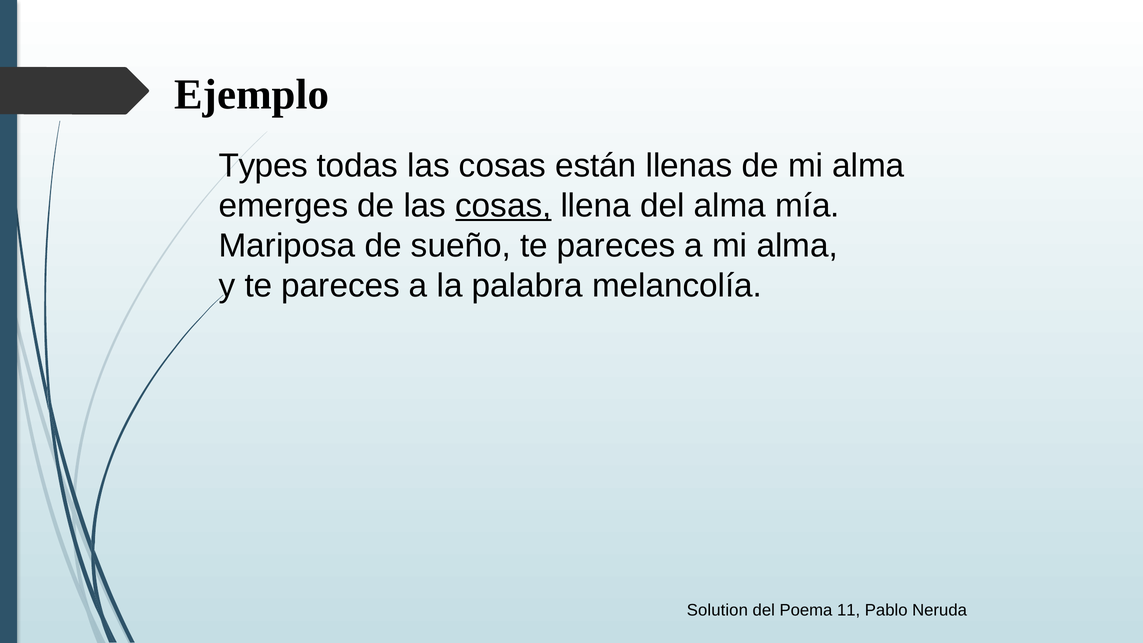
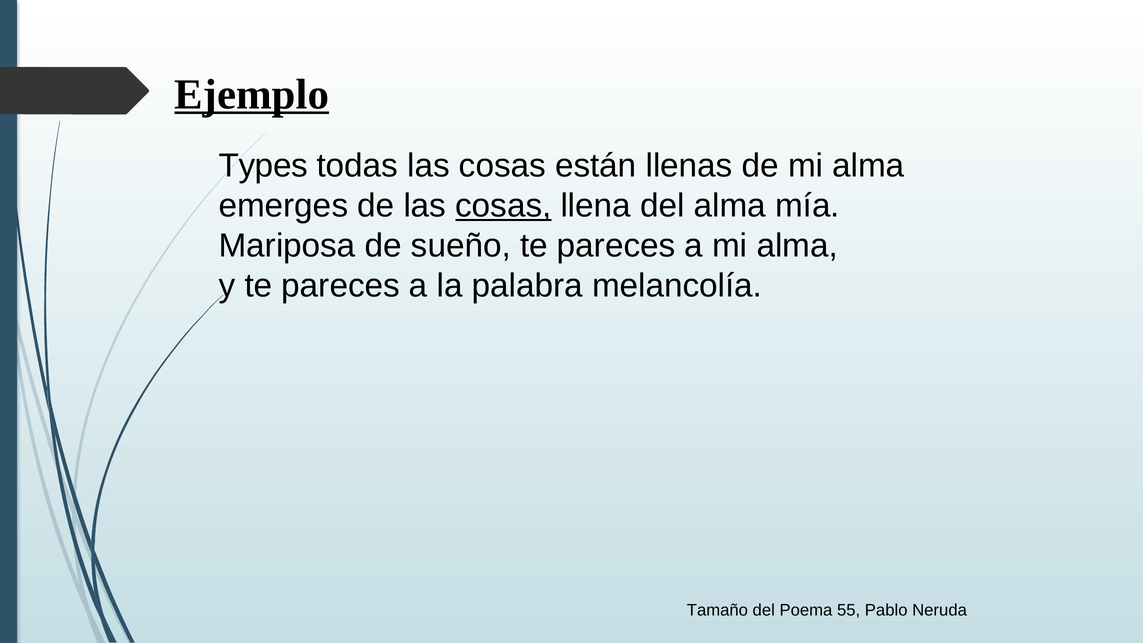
Ejemplo underline: none -> present
Solution: Solution -> Tamaño
11: 11 -> 55
